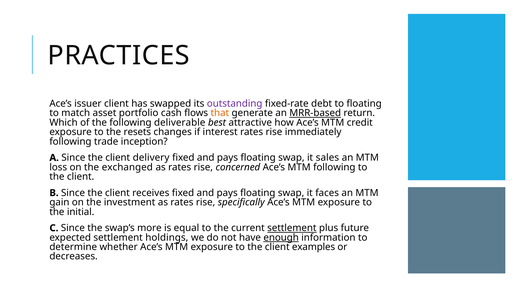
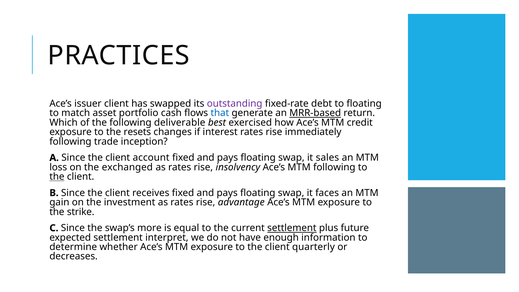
that colour: orange -> blue
attractive: attractive -> exercised
delivery: delivery -> account
concerned: concerned -> insolvency
the at (57, 177) underline: none -> present
specifically: specifically -> advantage
initial: initial -> strike
holdings: holdings -> interpret
enough underline: present -> none
examples: examples -> quarterly
